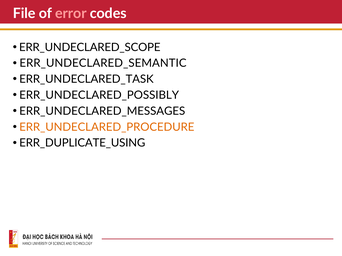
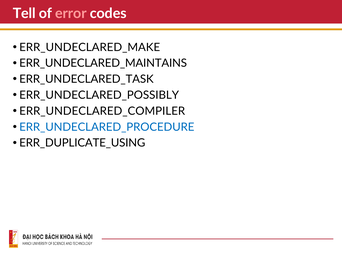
File: File -> Tell
ERR_UNDECLARED_SCOPE: ERR_UNDECLARED_SCOPE -> ERR_UNDECLARED_MAKE
ERR_UNDECLARED_SEMANTIC: ERR_UNDECLARED_SEMANTIC -> ERR_UNDECLARED_MAINTAINS
ERR_UNDECLARED_MESSAGES: ERR_UNDECLARED_MESSAGES -> ERR_UNDECLARED_COMPILER
ERR_UNDECLARED_PROCEDURE colour: orange -> blue
